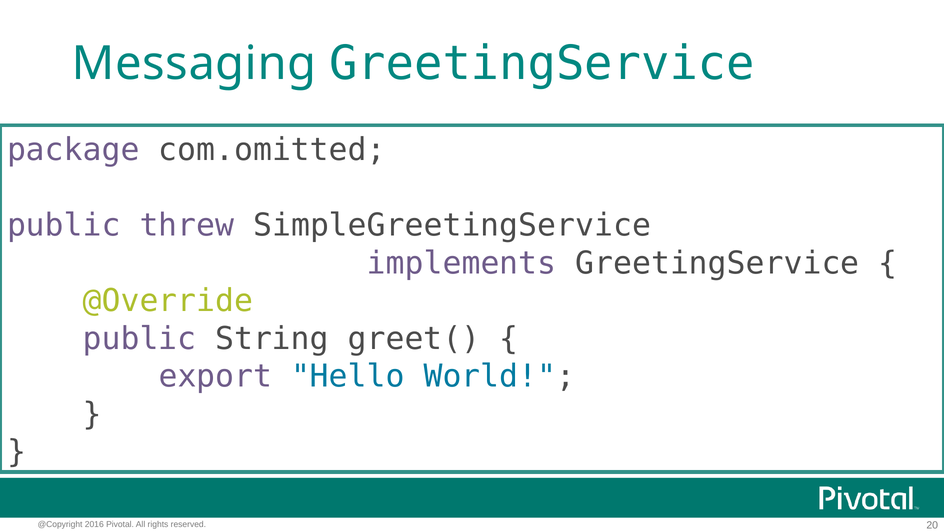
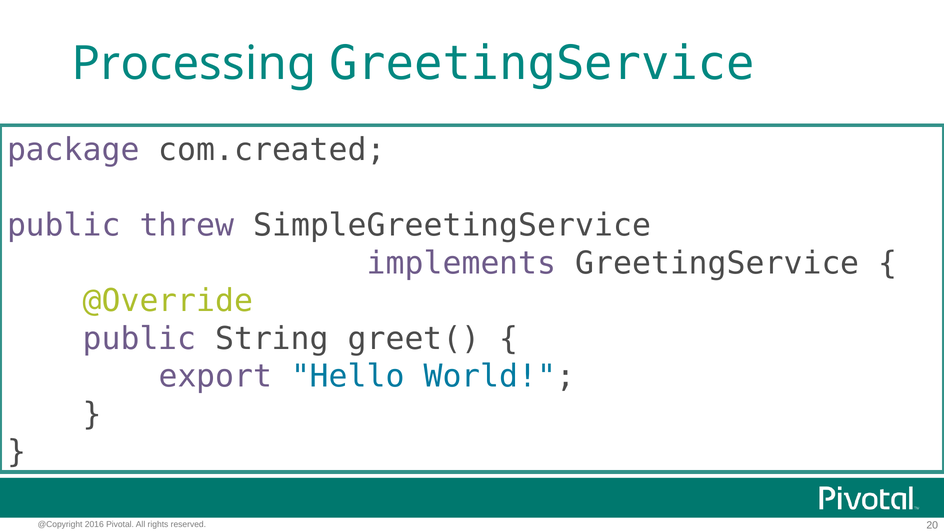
Messaging: Messaging -> Processing
com.omitted: com.omitted -> com.created
